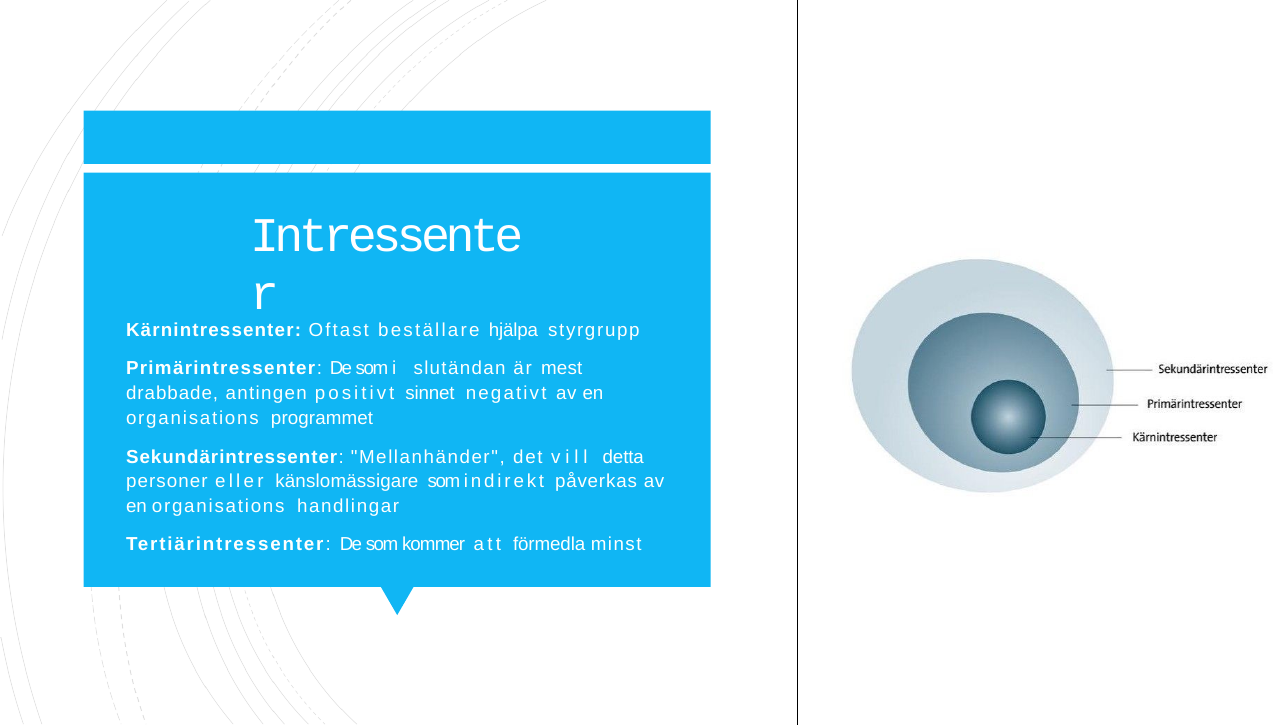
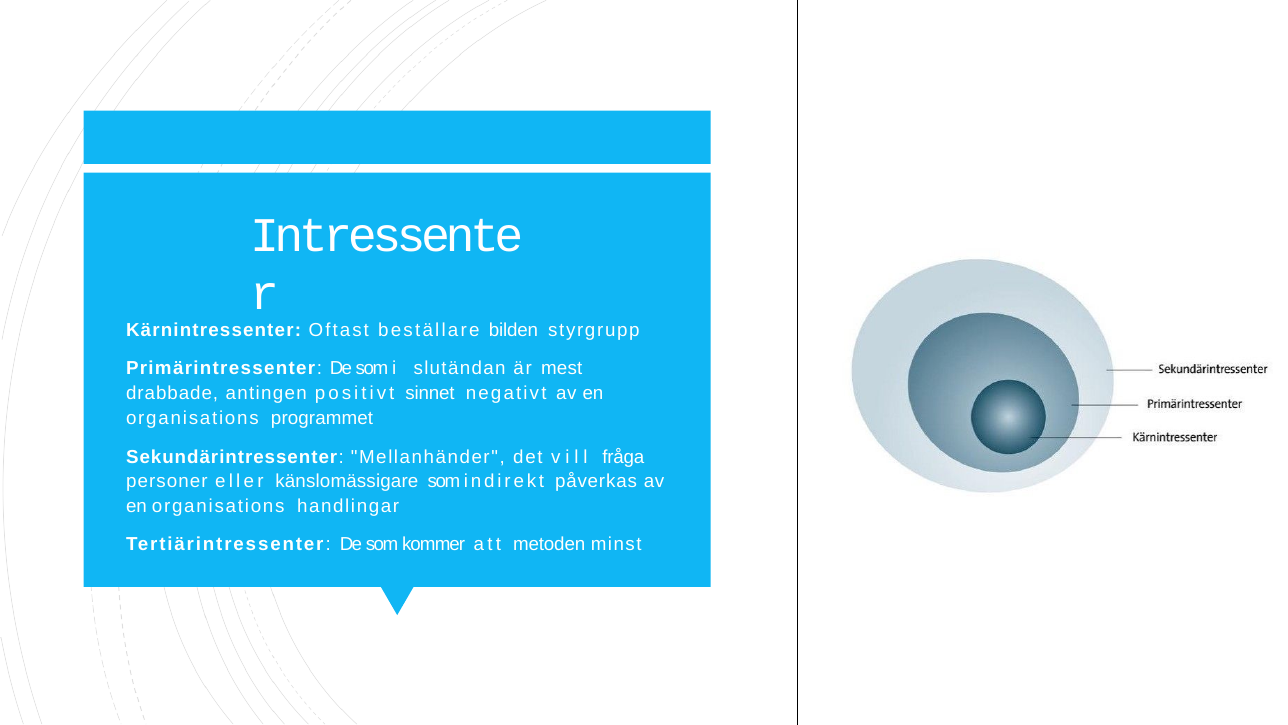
hjälpa: hjälpa -> bilden
detta: detta -> fråga
förmedla: förmedla -> metoden
